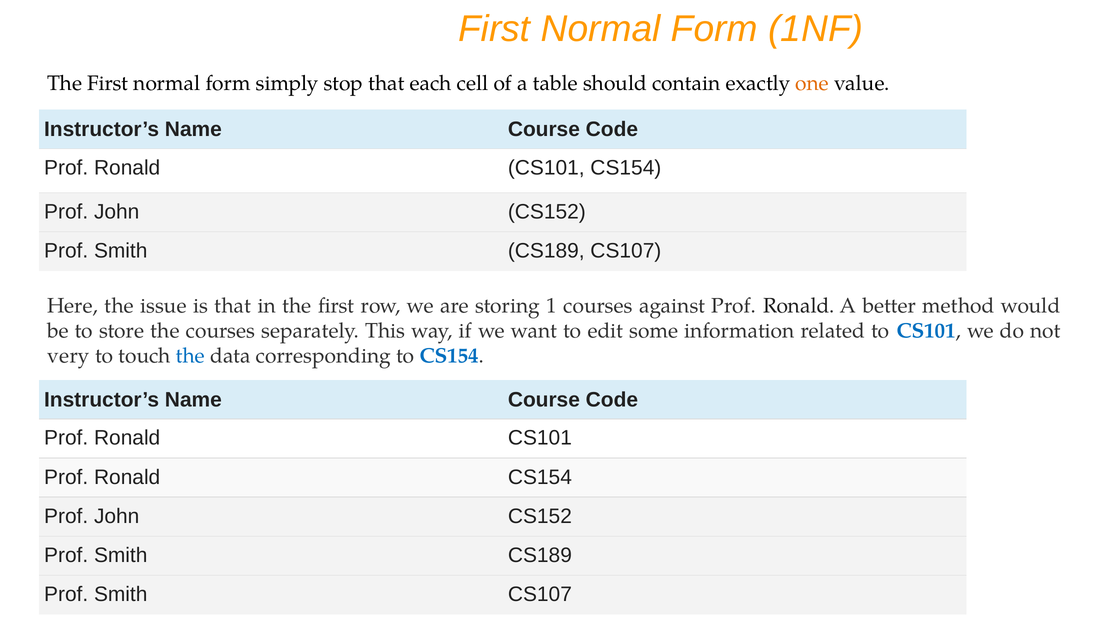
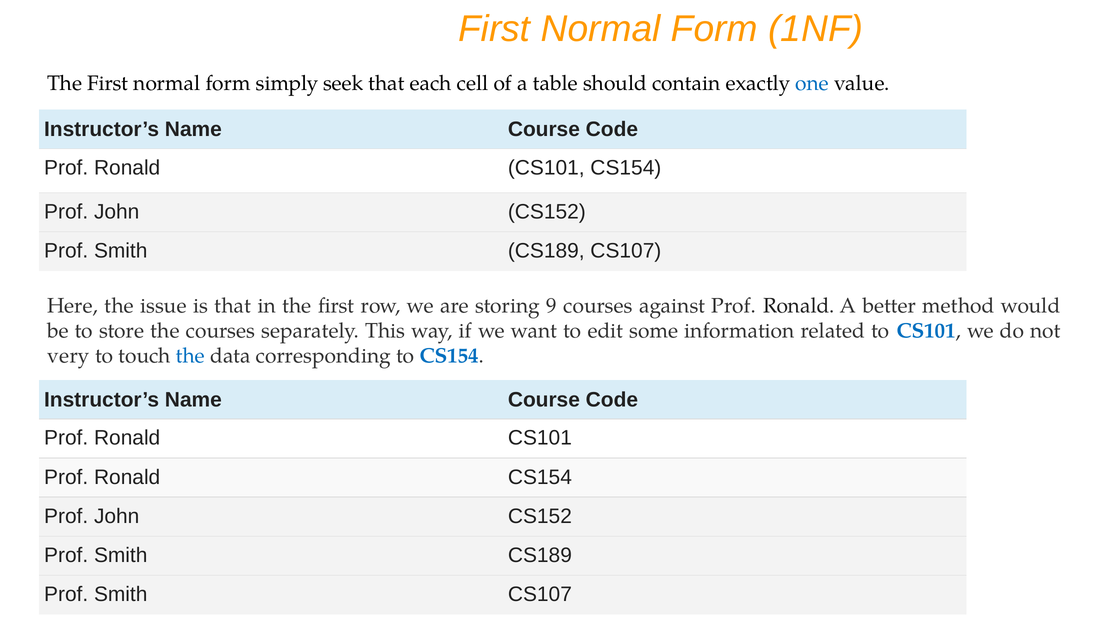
stop: stop -> seek
one colour: orange -> blue
1: 1 -> 9
